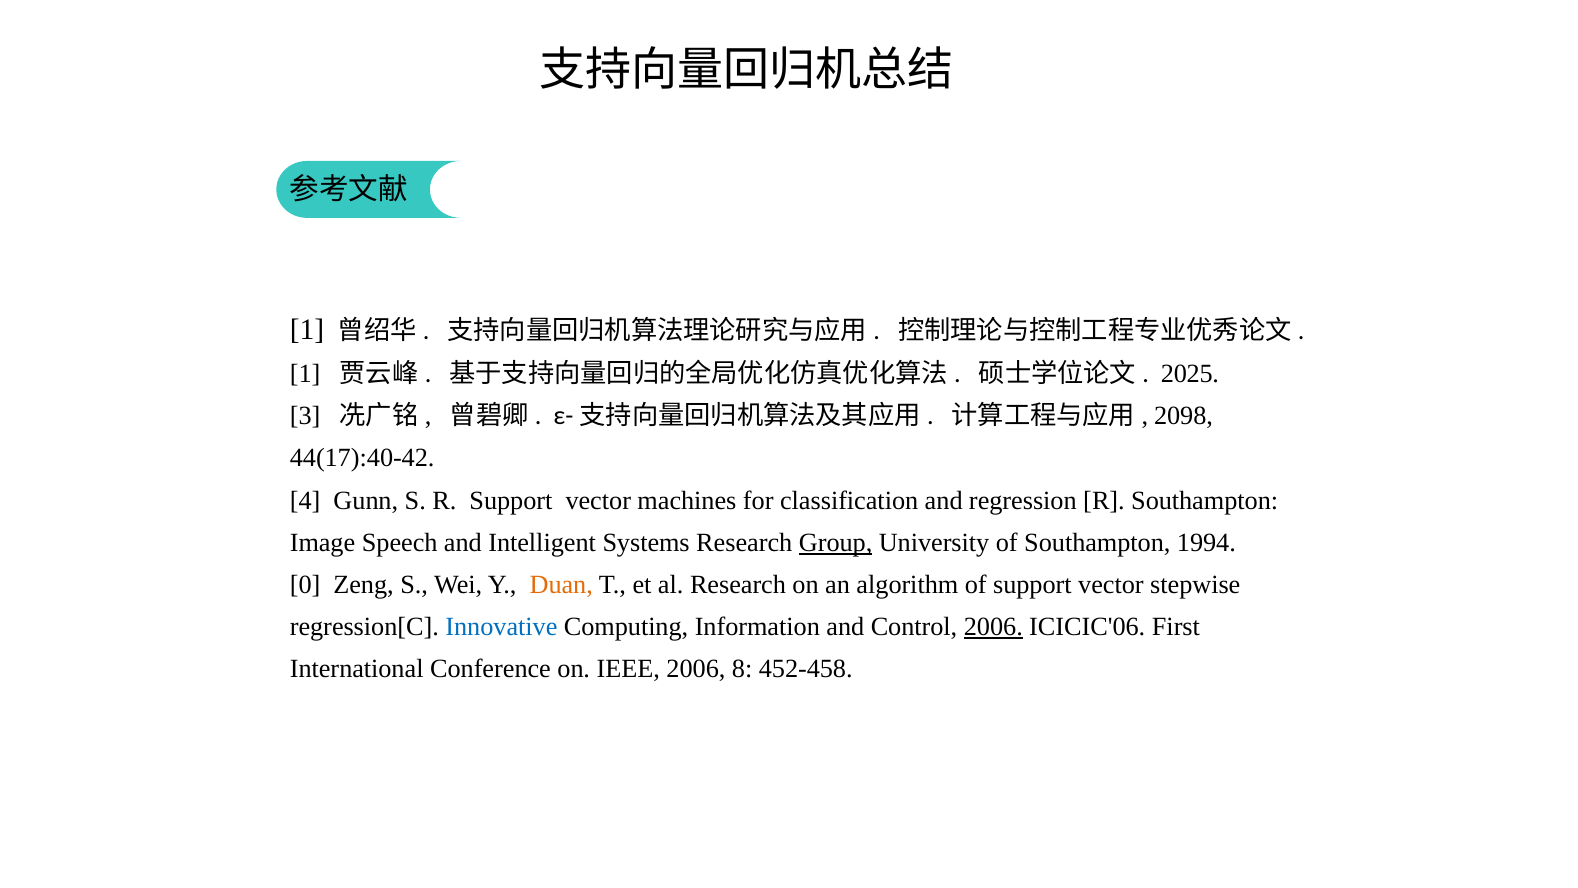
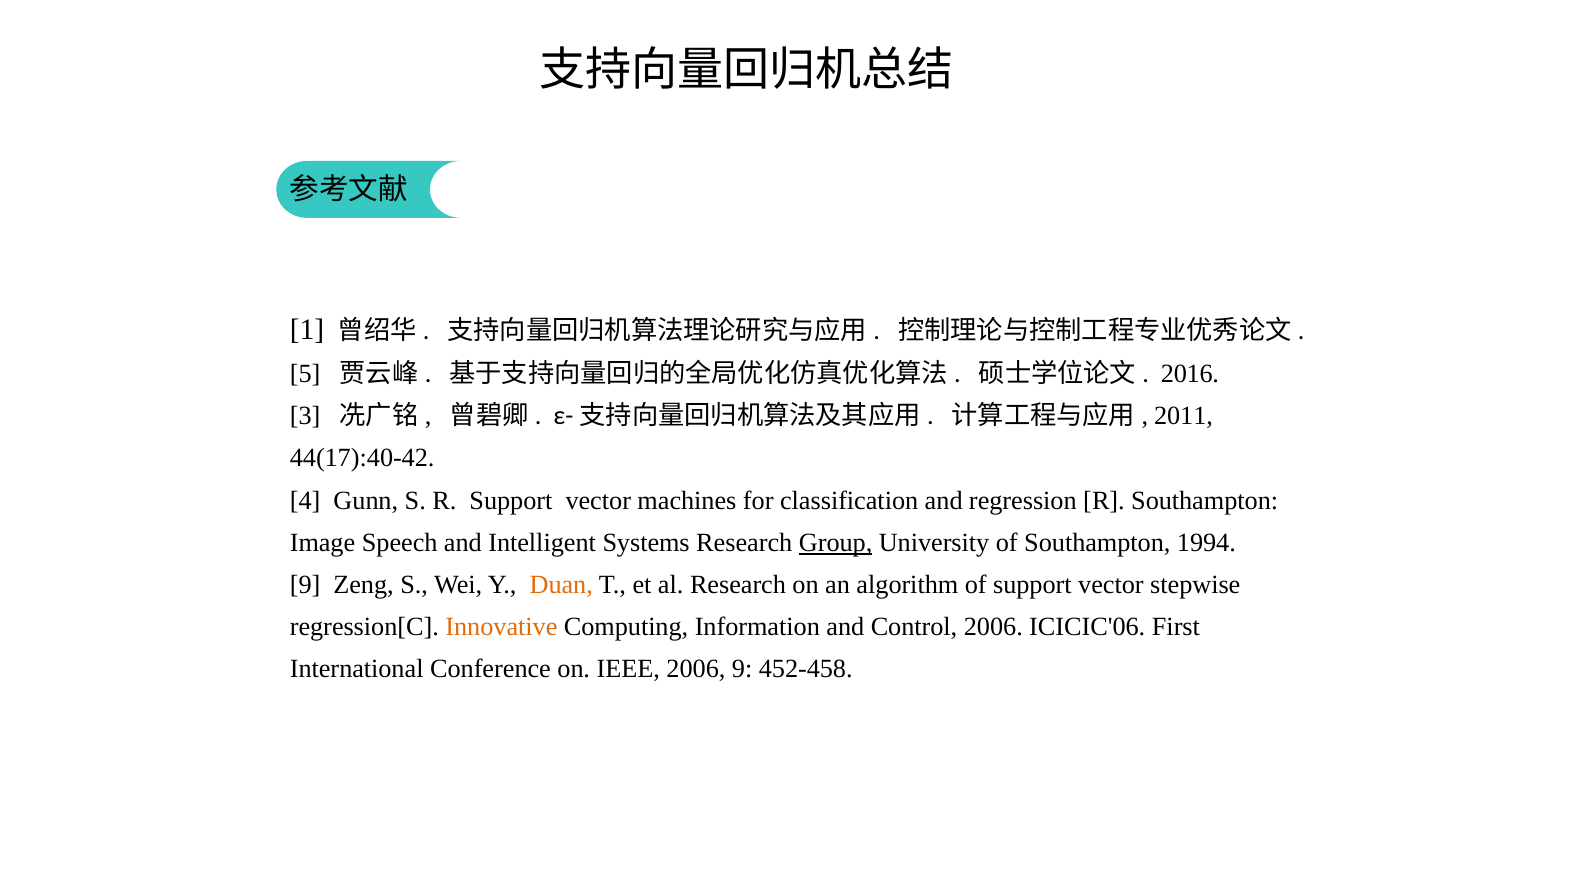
1 at (305, 374): 1 -> 5
2025: 2025 -> 2016
2098: 2098 -> 2011
0 at (305, 584): 0 -> 9
Innovative colour: blue -> orange
2006 at (993, 627) underline: present -> none
2006 8: 8 -> 9
